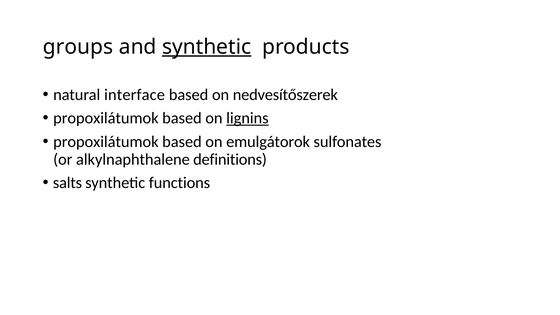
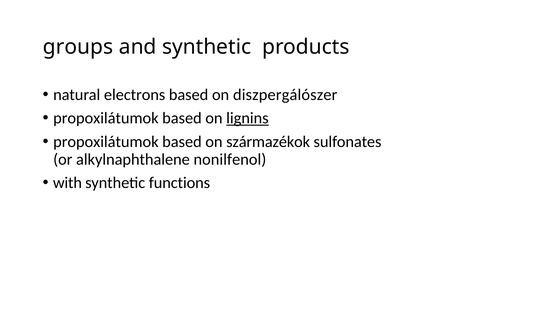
synthetic at (207, 47) underline: present -> none
interface: interface -> electrons
nedvesítőszerek: nedvesítőszerek -> diszpergálószer
emulgátorok: emulgátorok -> származékok
definitions: definitions -> nonilfenol
salts: salts -> with
